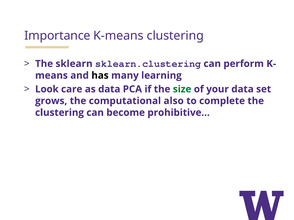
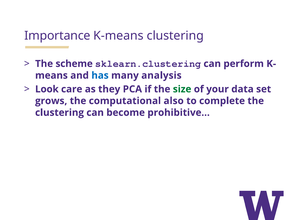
sklearn: sklearn -> scheme
has colour: black -> blue
learning: learning -> analysis
as data: data -> they
